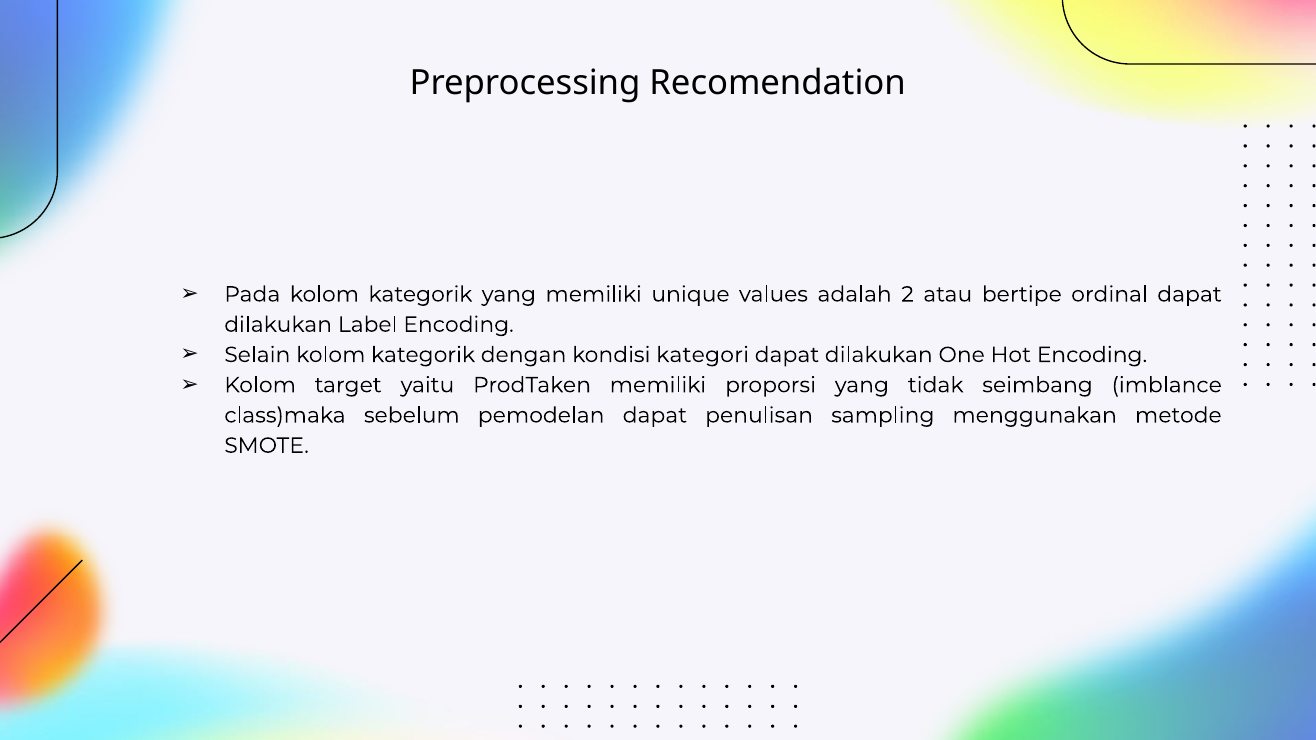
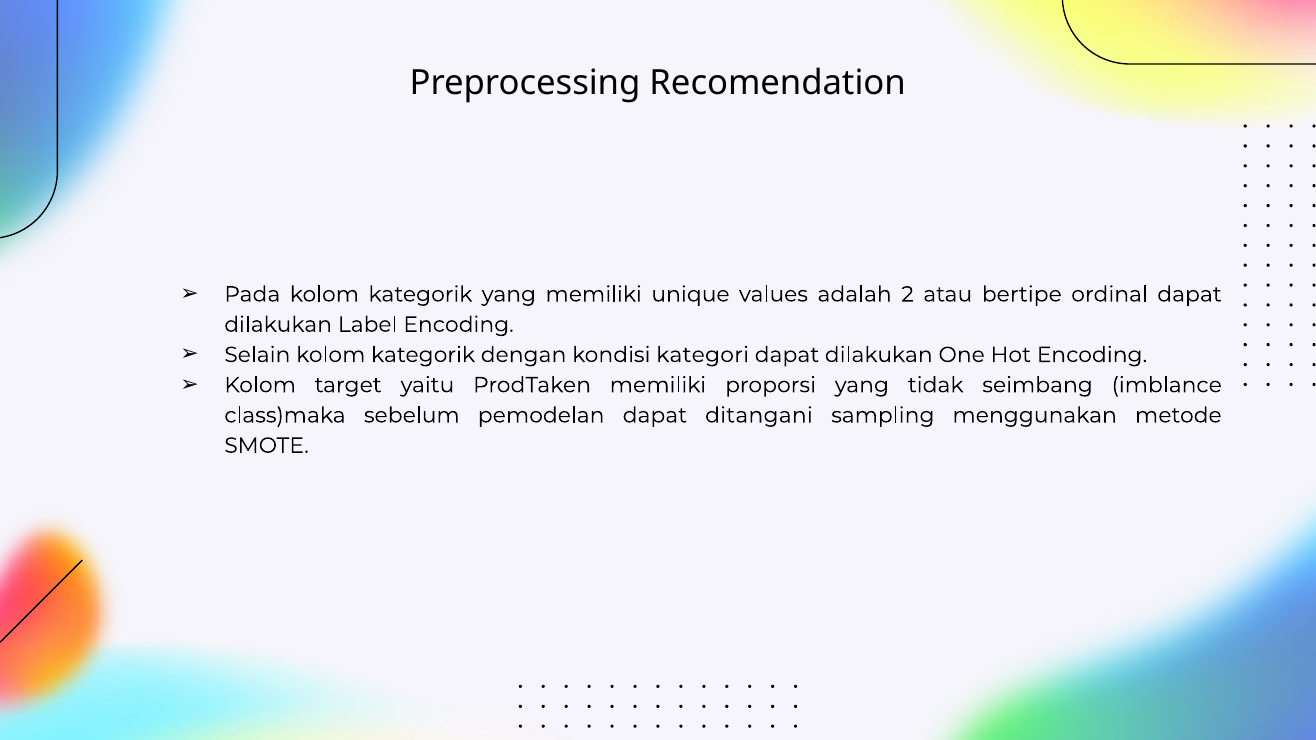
penulisan: penulisan -> ditangani
